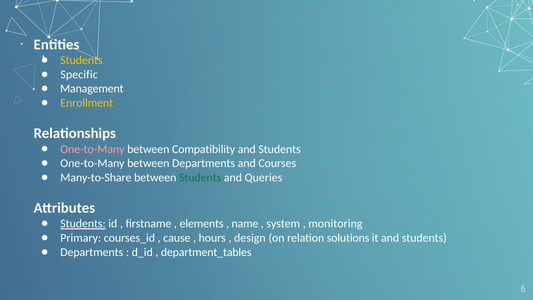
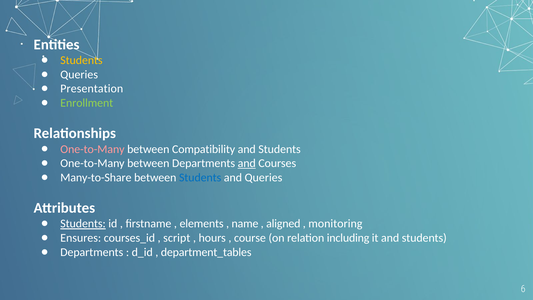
Specific at (79, 74): Specific -> Queries
Management: Management -> Presentation
Enrollment colour: yellow -> light green
and at (247, 163) underline: none -> present
Students at (200, 177) colour: green -> blue
system: system -> aligned
Primary: Primary -> Ensures
cause: cause -> script
design: design -> course
solutions: solutions -> including
